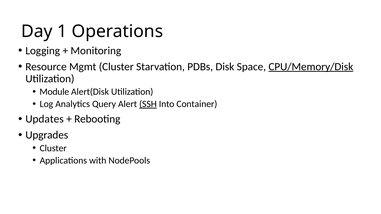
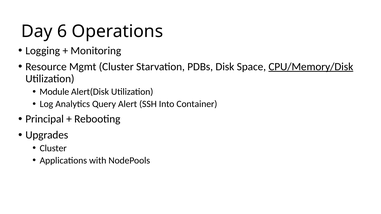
1: 1 -> 6
SSH underline: present -> none
Updates: Updates -> Principal
